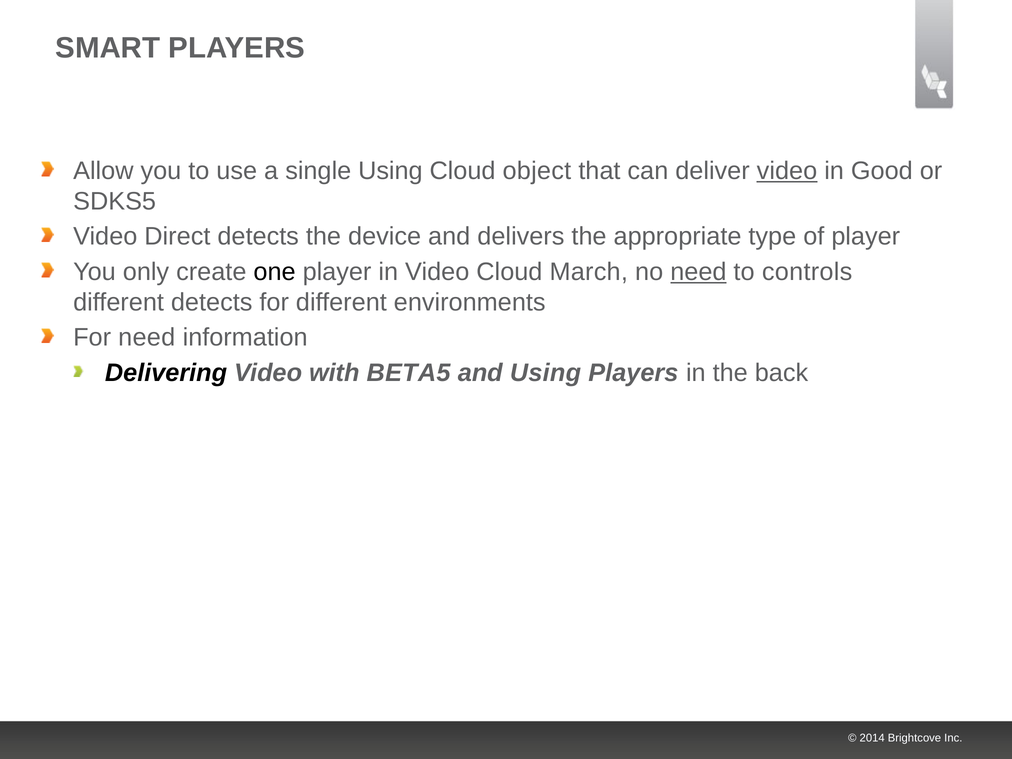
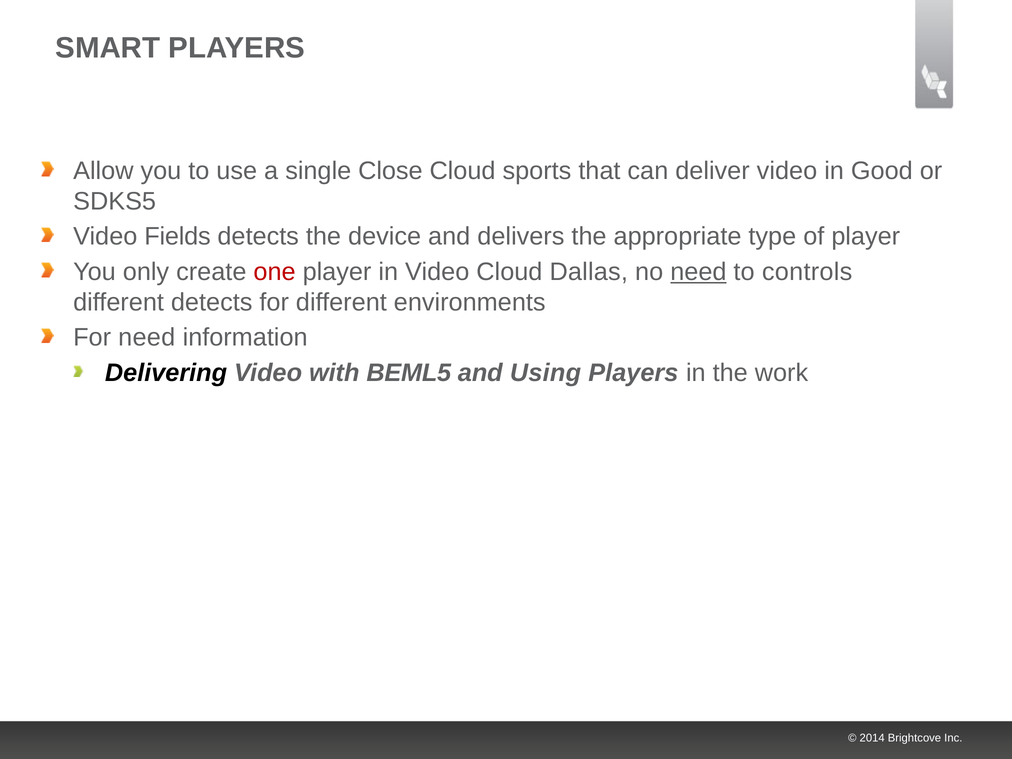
single Using: Using -> Close
object: object -> sports
video at (787, 171) underline: present -> none
Direct: Direct -> Fields
one colour: black -> red
March: March -> Dallas
BETA5: BETA5 -> BEML5
back: back -> work
